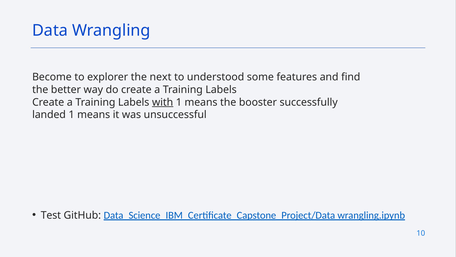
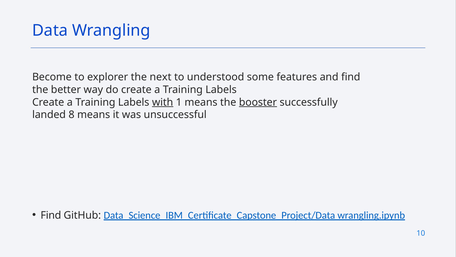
booster underline: none -> present
landed 1: 1 -> 8
Test at (51, 215): Test -> Find
